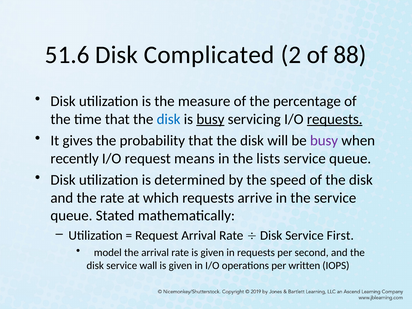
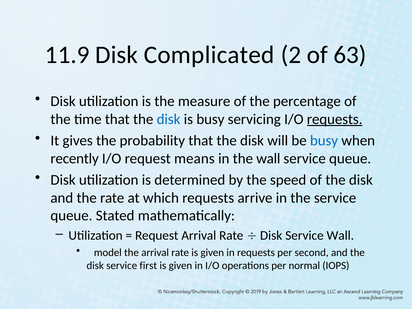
51.6: 51.6 -> 11.9
88: 88 -> 63
busy at (210, 119) underline: present -> none
busy at (324, 141) colour: purple -> blue
the lists: lists -> wall
Service First: First -> Wall
wall: wall -> first
written: written -> normal
